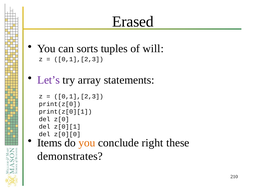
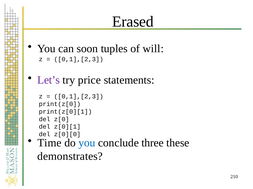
sorts: sorts -> soon
array: array -> price
Items: Items -> Time
you at (87, 143) colour: orange -> blue
right: right -> three
